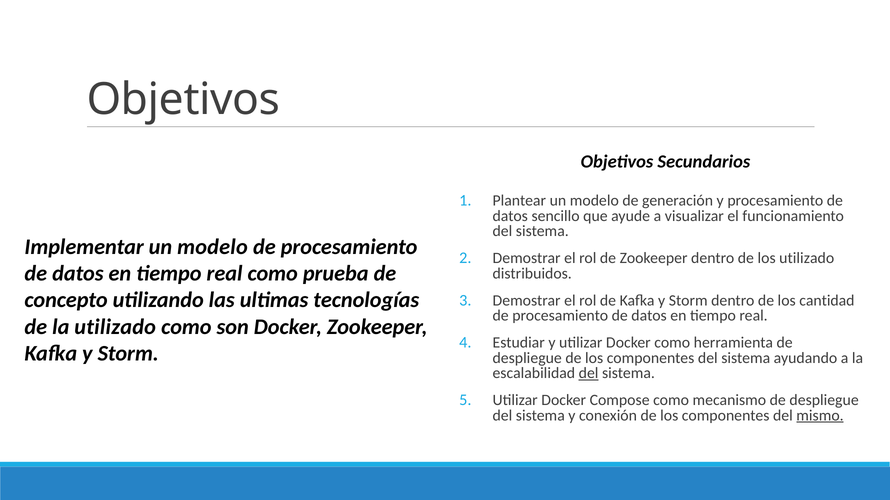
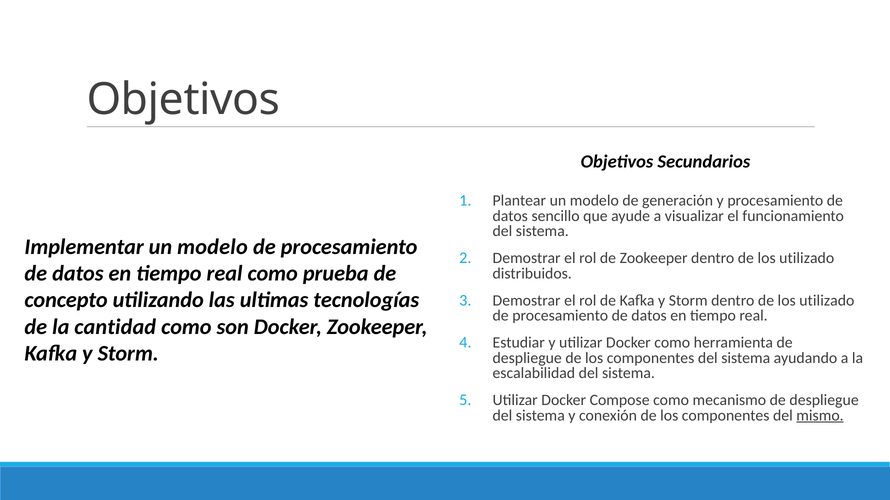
cantidad at (827, 301): cantidad -> utilizado
la utilizado: utilizado -> cantidad
del at (589, 374) underline: present -> none
